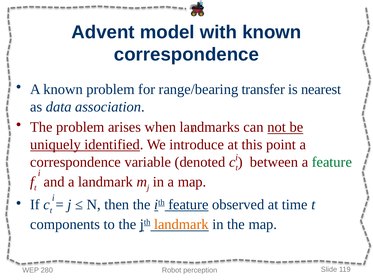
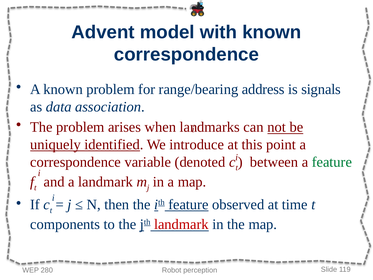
transfer: transfer -> address
nearest: nearest -> signals
landmark at (181, 224) colour: orange -> red
